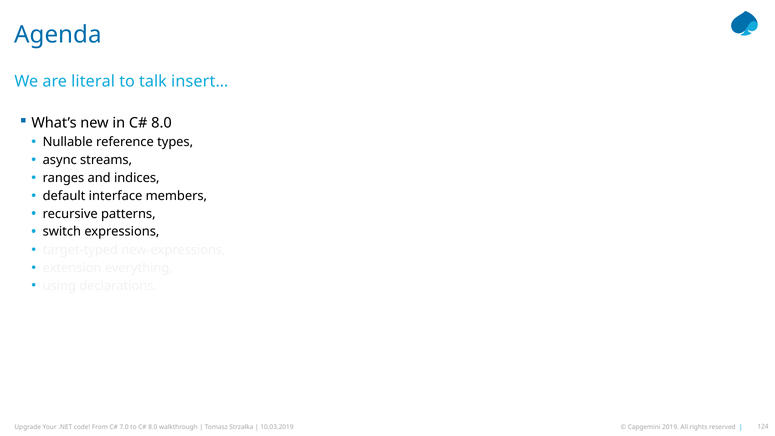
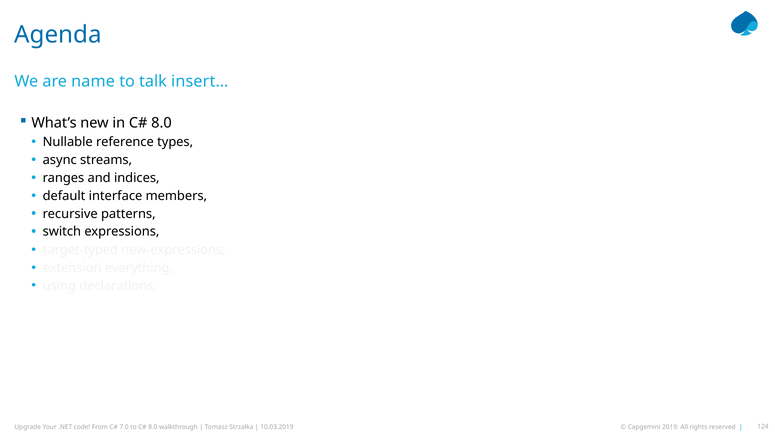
literal: literal -> name
